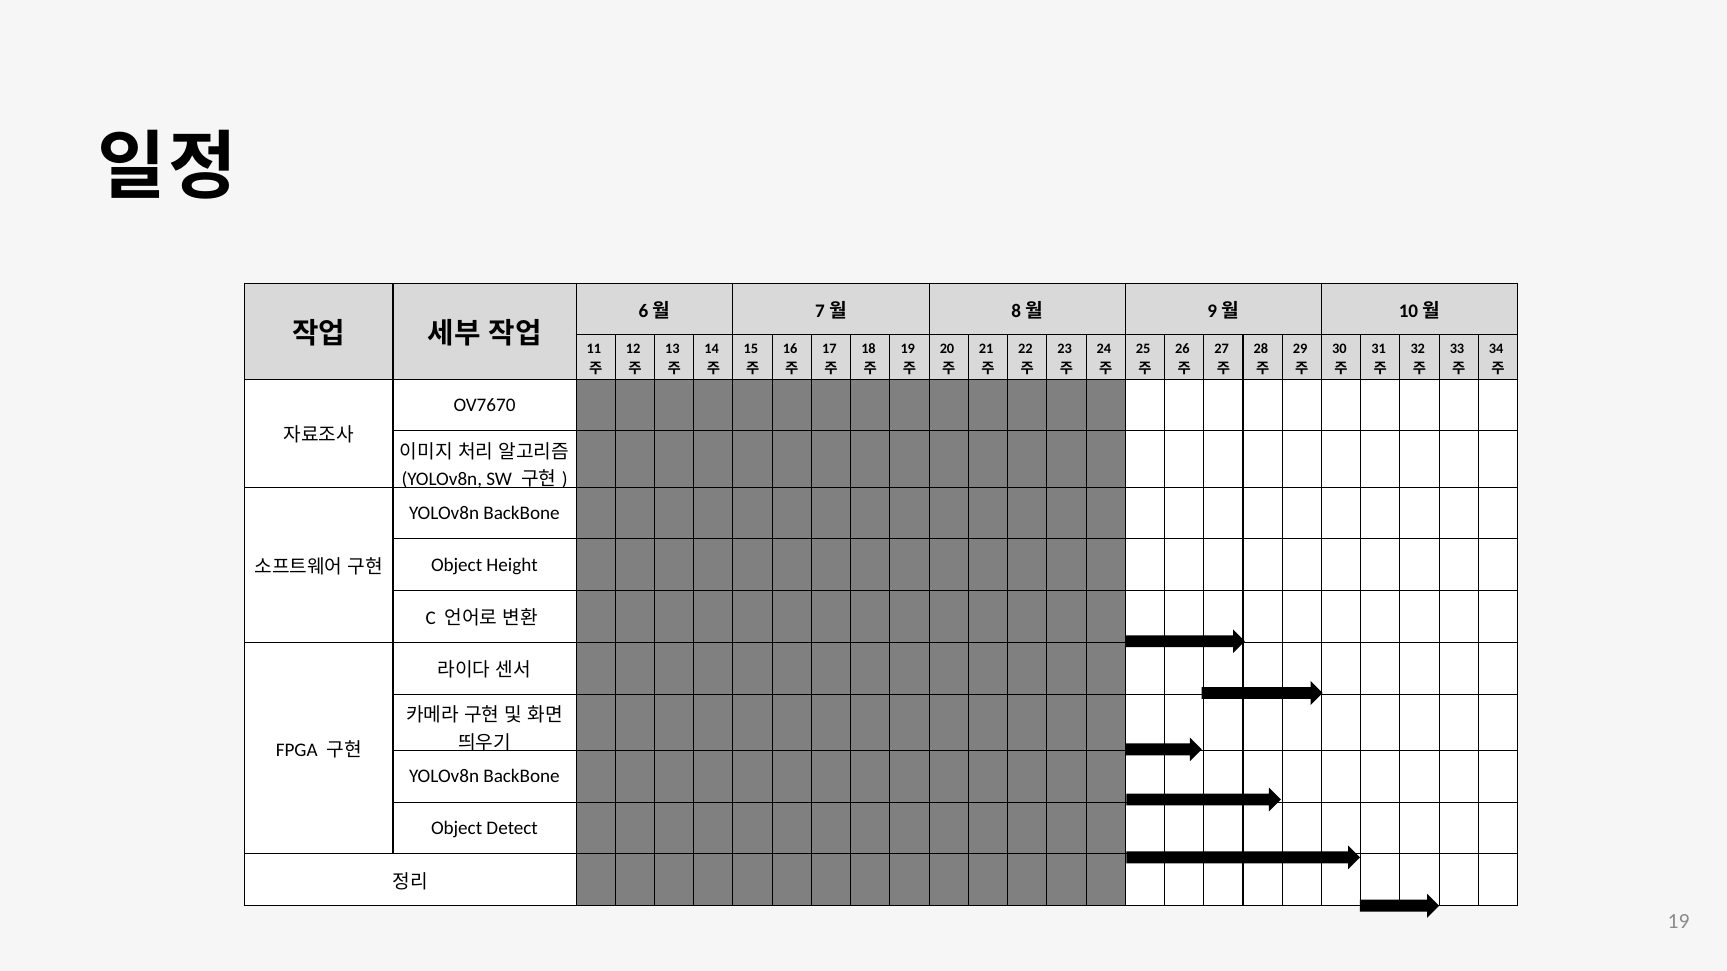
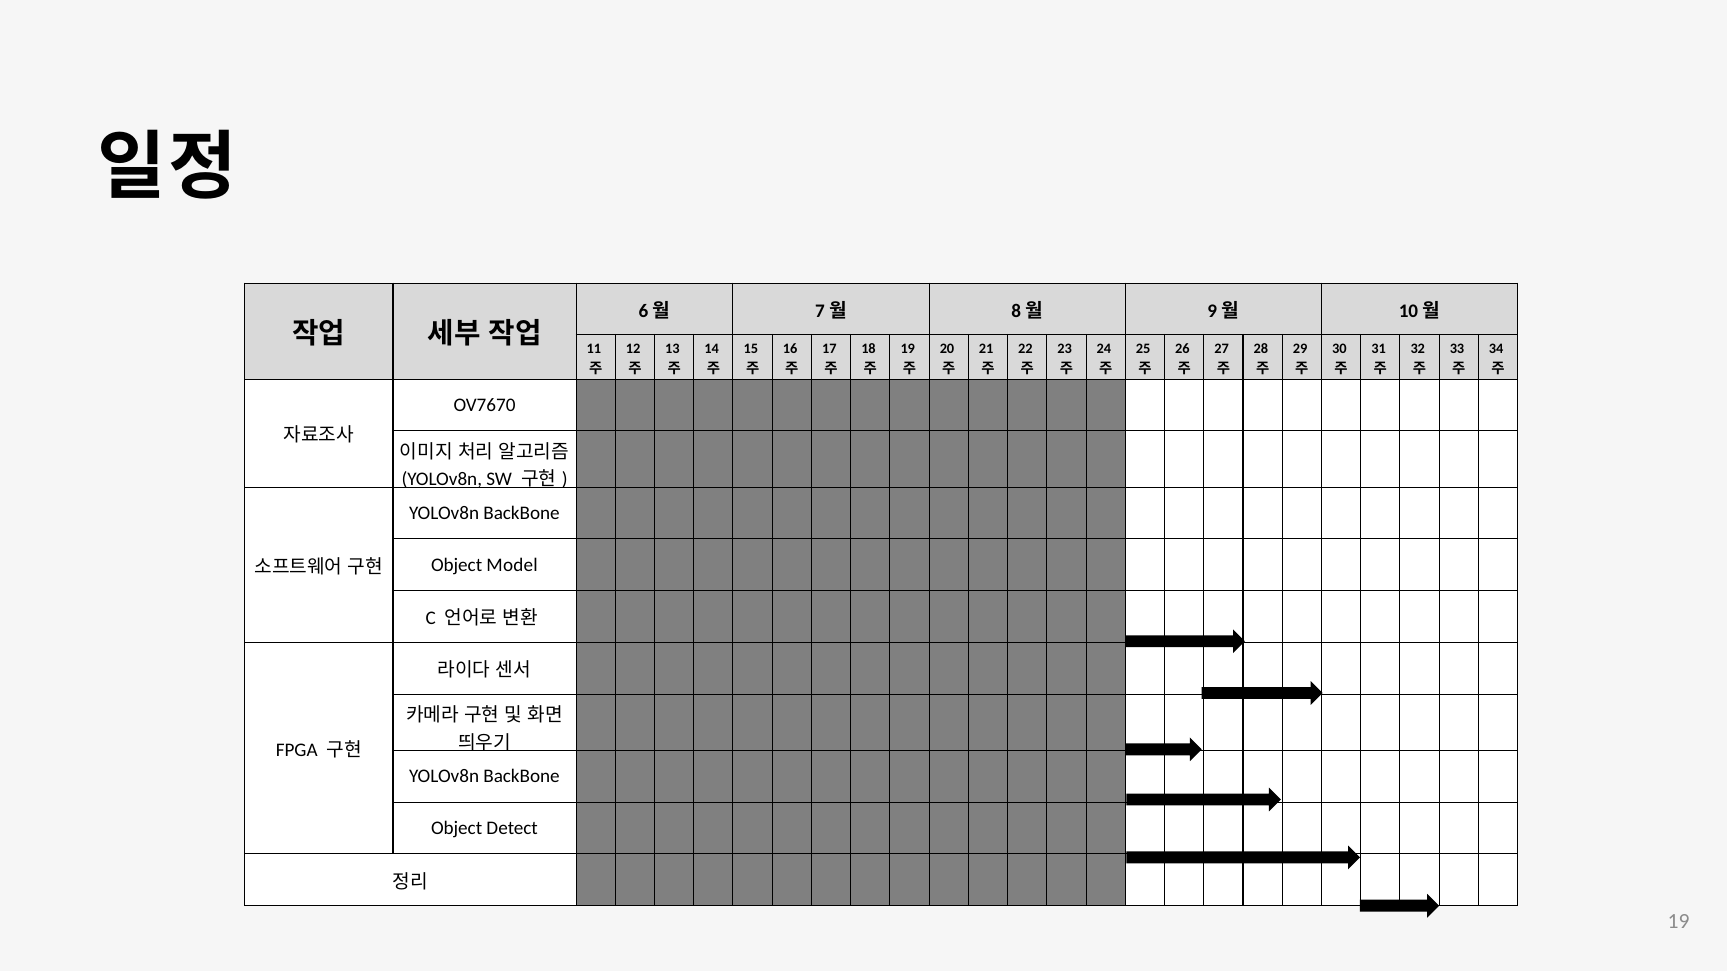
Height: Height -> Model
